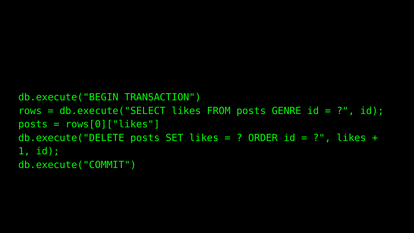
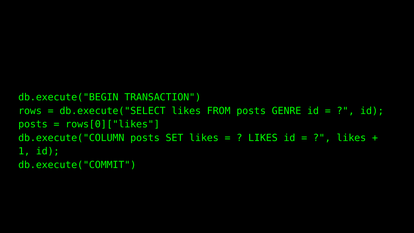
db.execute("DELETE: db.execute("DELETE -> db.execute("COLUMN
ORDER at (263, 138): ORDER -> LIKES
